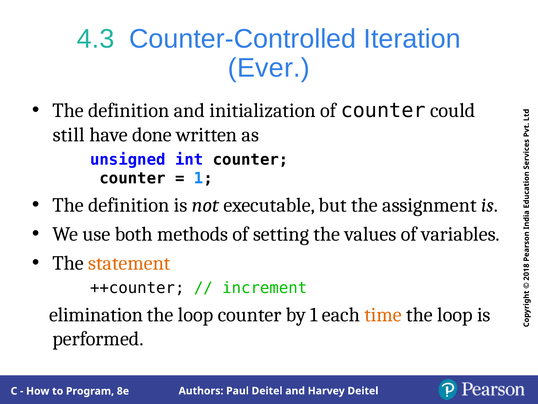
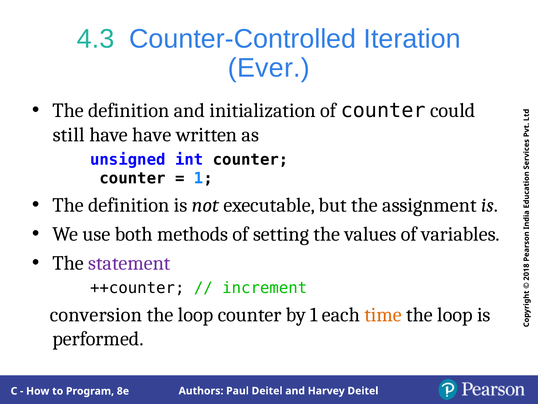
have done: done -> have
statement colour: orange -> purple
elimination: elimination -> conversion
